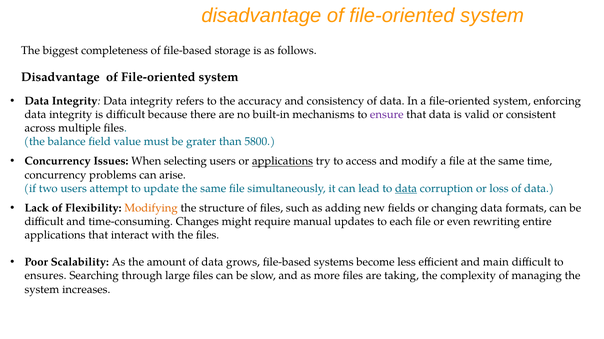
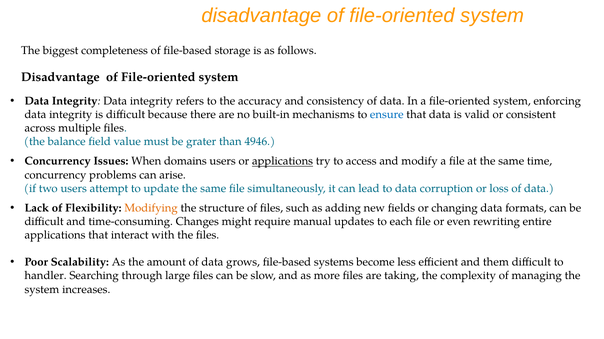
ensure colour: purple -> blue
5800: 5800 -> 4946
selecting: selecting -> domains
data at (406, 189) underline: present -> none
main: main -> them
ensures: ensures -> handler
